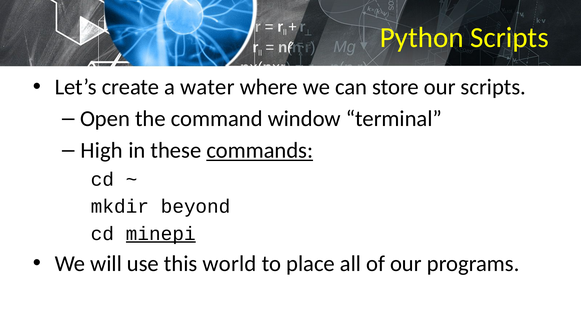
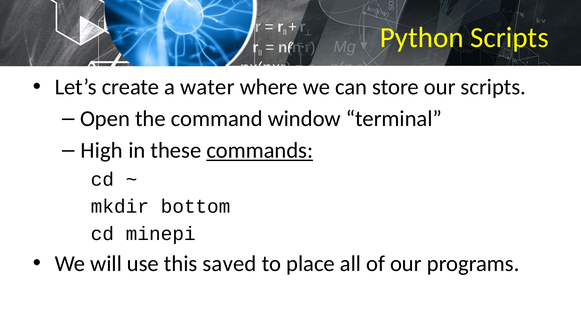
beyond: beyond -> bottom
minepi underline: present -> none
world: world -> saved
